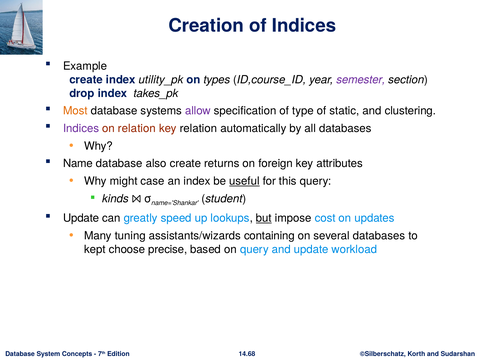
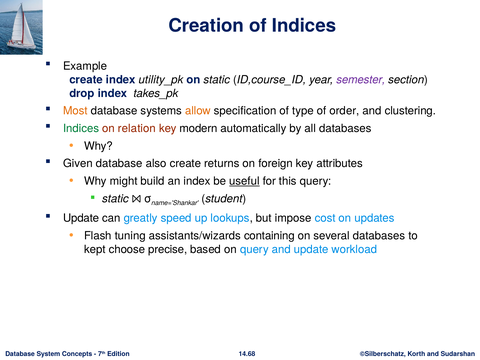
on types: types -> static
allow colour: purple -> orange
static: static -> order
Indices at (81, 128) colour: purple -> green
key relation: relation -> modern
Name: Name -> Given
case: case -> build
kinds at (115, 199): kinds -> static
but underline: present -> none
Many: Many -> Flash
